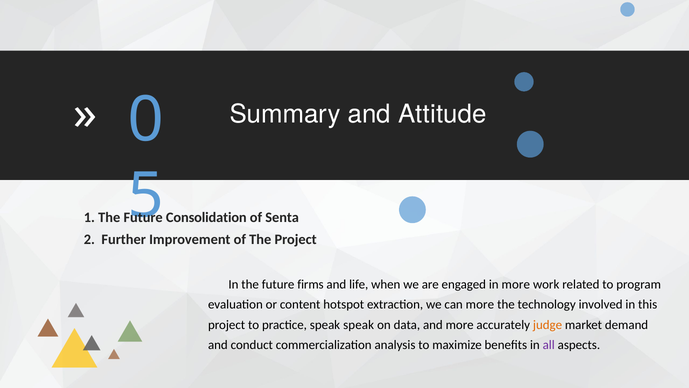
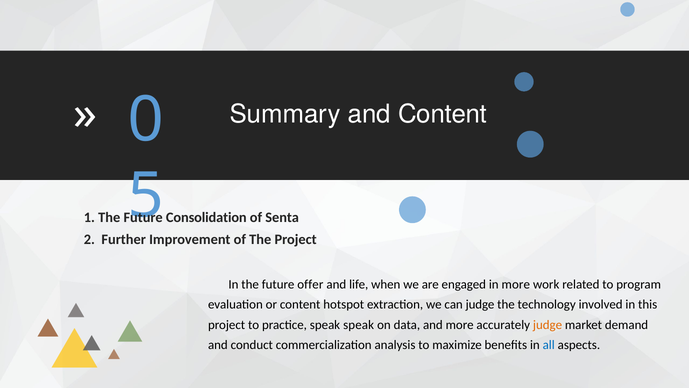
and Attitude: Attitude -> Content
firms: firms -> offer
can more: more -> judge
all colour: purple -> blue
